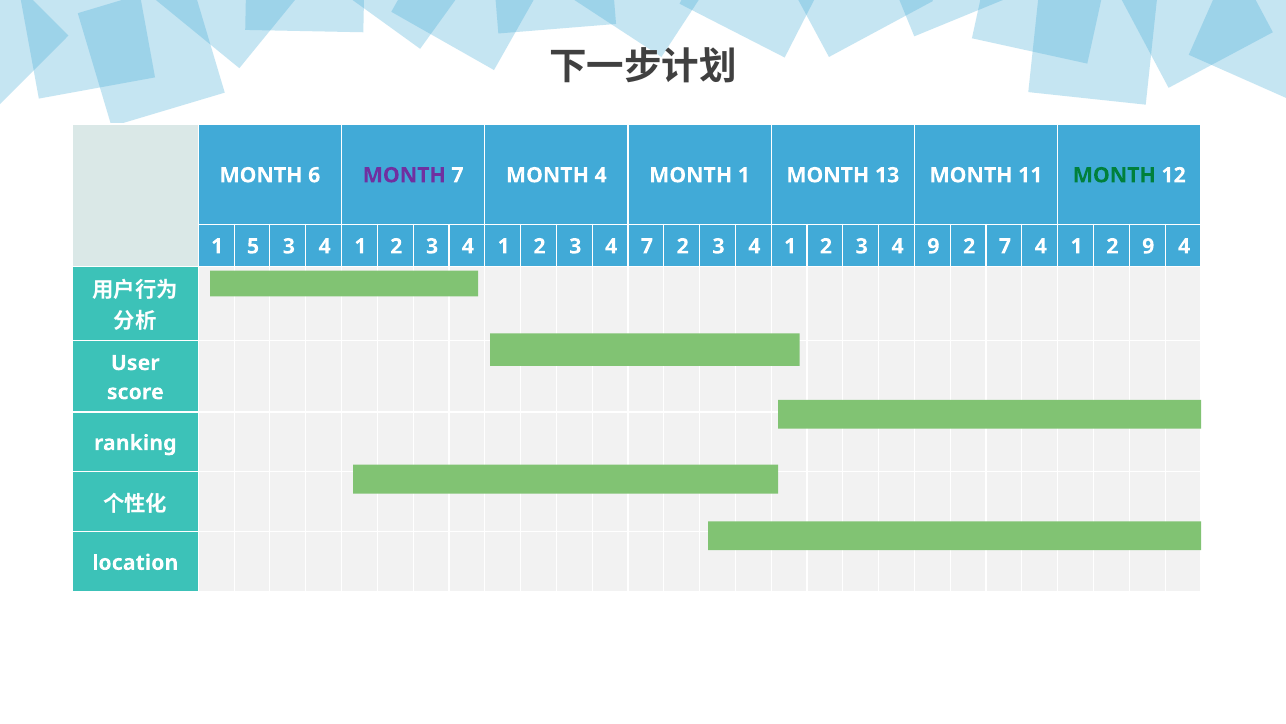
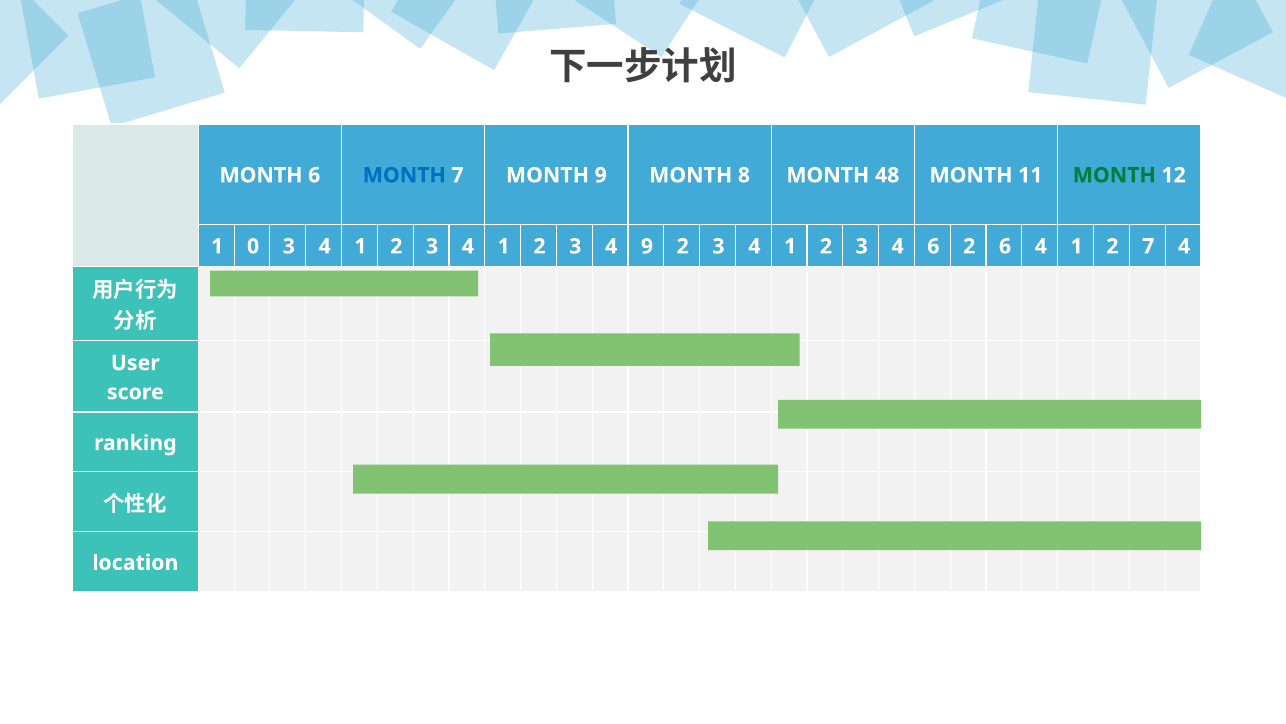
MONTH at (404, 175) colour: purple -> blue
MONTH 4: 4 -> 9
MONTH 1: 1 -> 8
13: 13 -> 48
5: 5 -> 0
4 7: 7 -> 9
4 9: 9 -> 6
2 7: 7 -> 6
2 9: 9 -> 7
